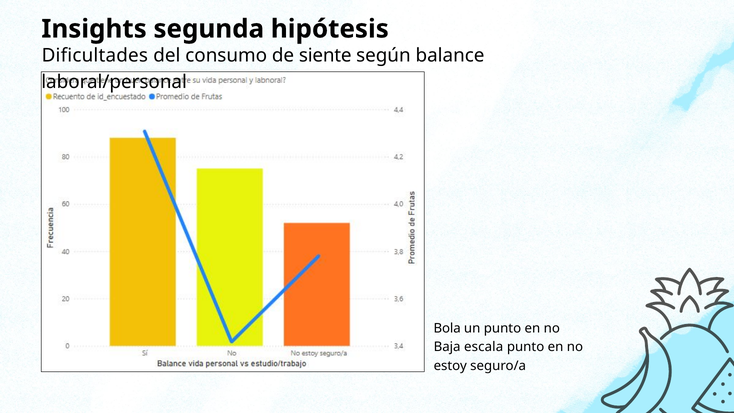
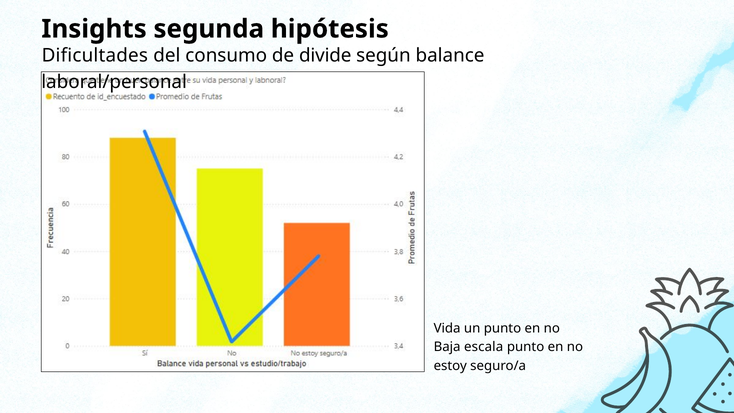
siente: siente -> divide
Bola: Bola -> Vida
